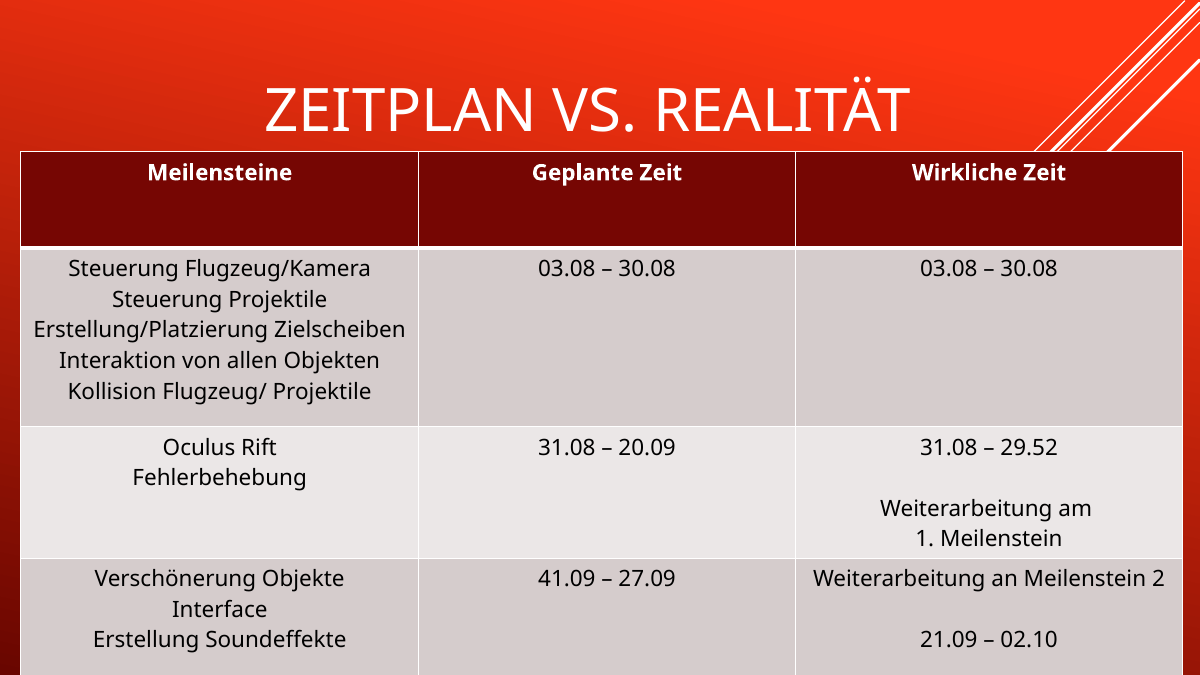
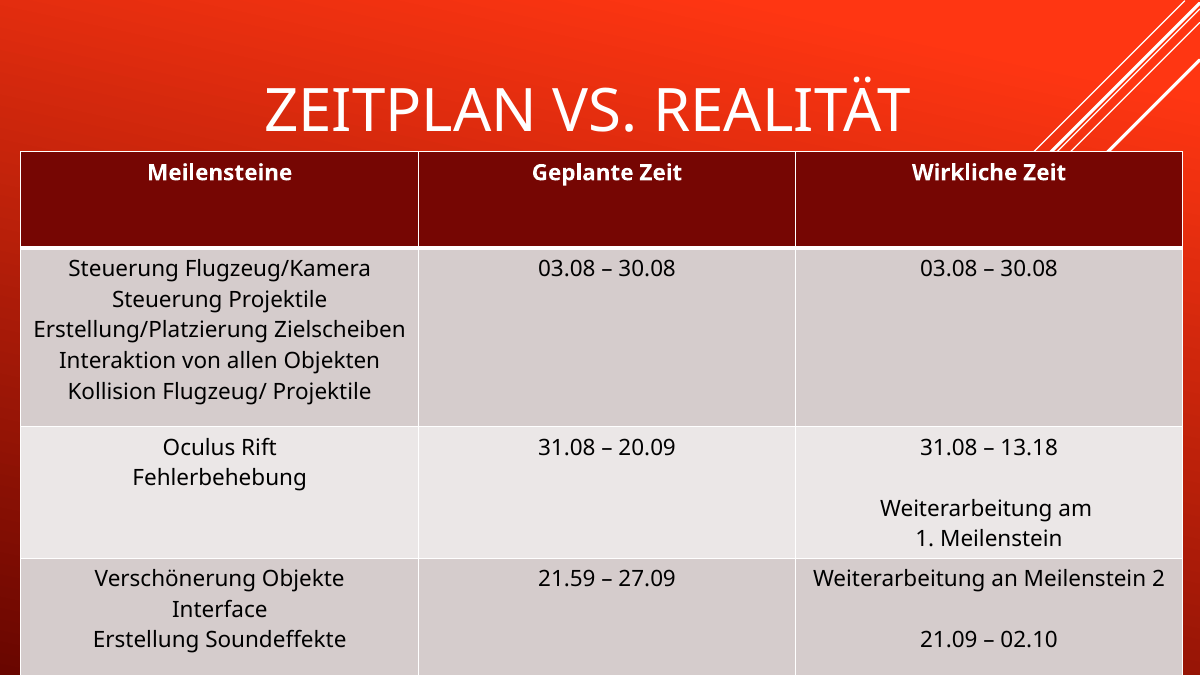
29.52: 29.52 -> 13.18
41.09: 41.09 -> 21.59
